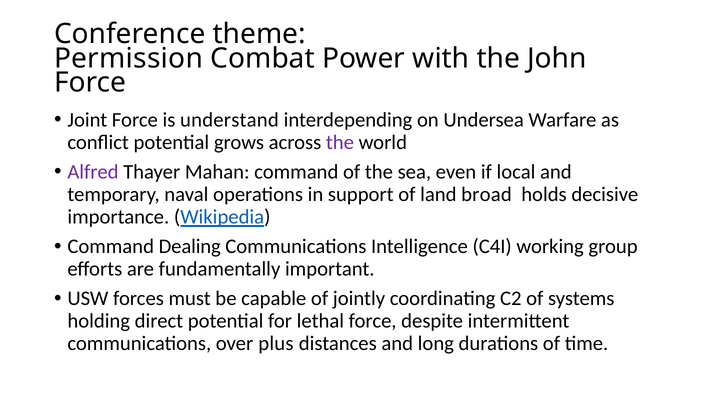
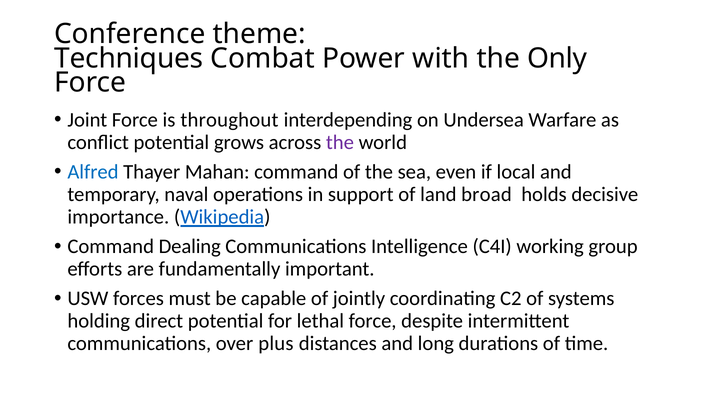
Permission: Permission -> Techniques
John: John -> Only
understand: understand -> throughout
Alfred colour: purple -> blue
